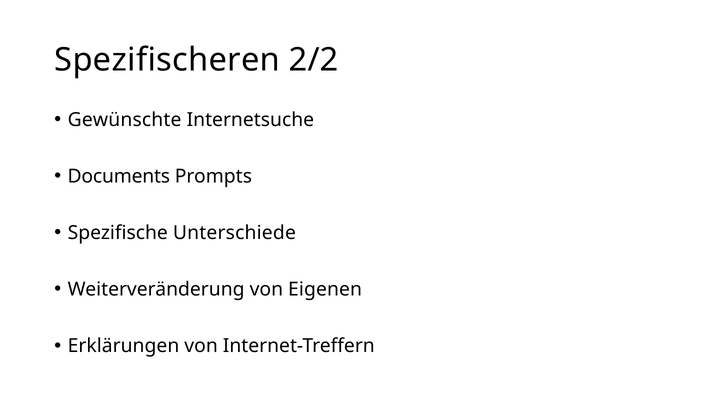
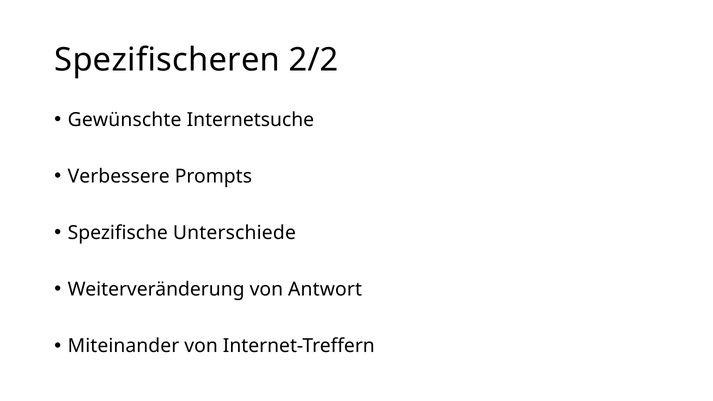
Documents: Documents -> Verbessere
Eigenen: Eigenen -> Antwort
Erklärungen: Erklärungen -> Miteinander
